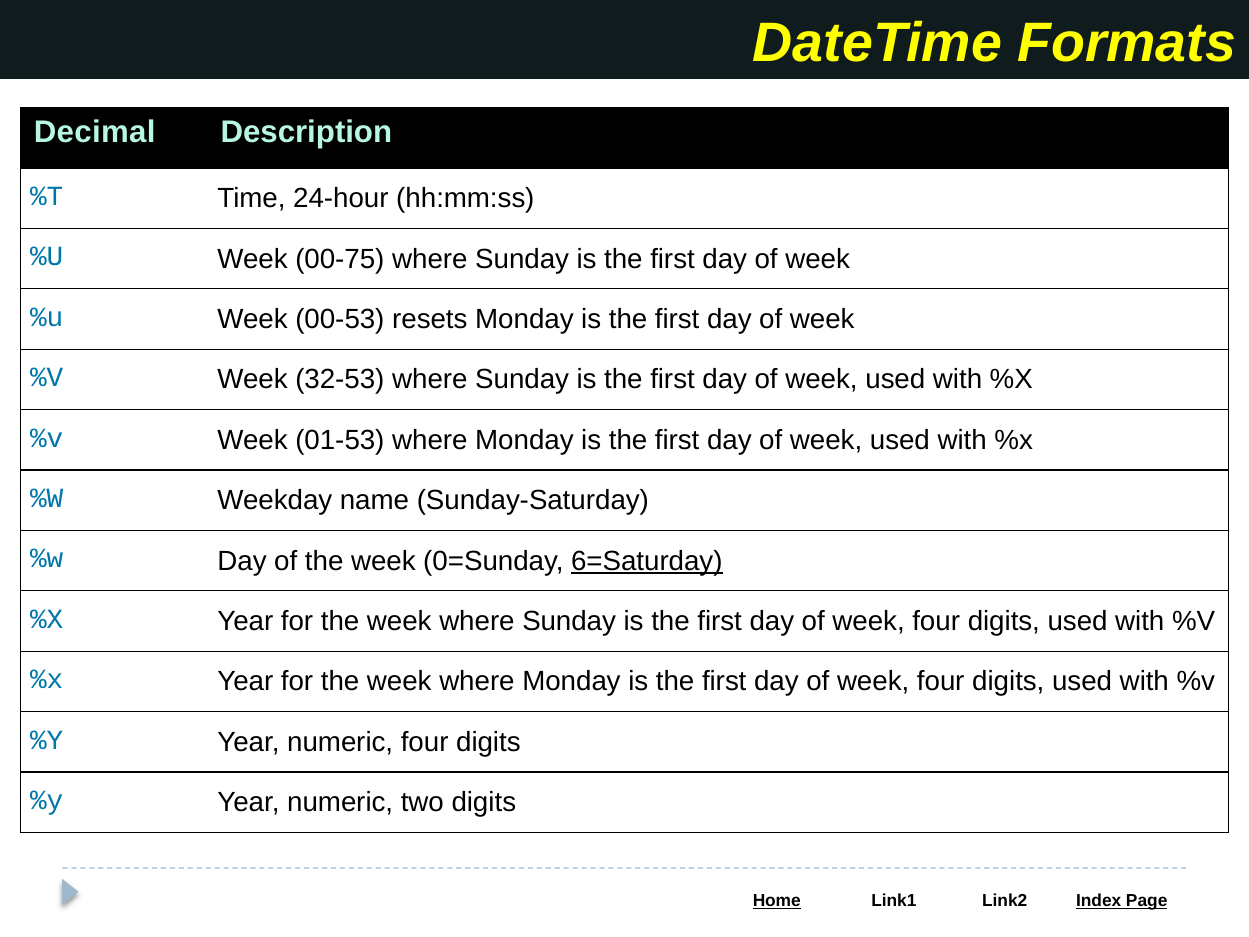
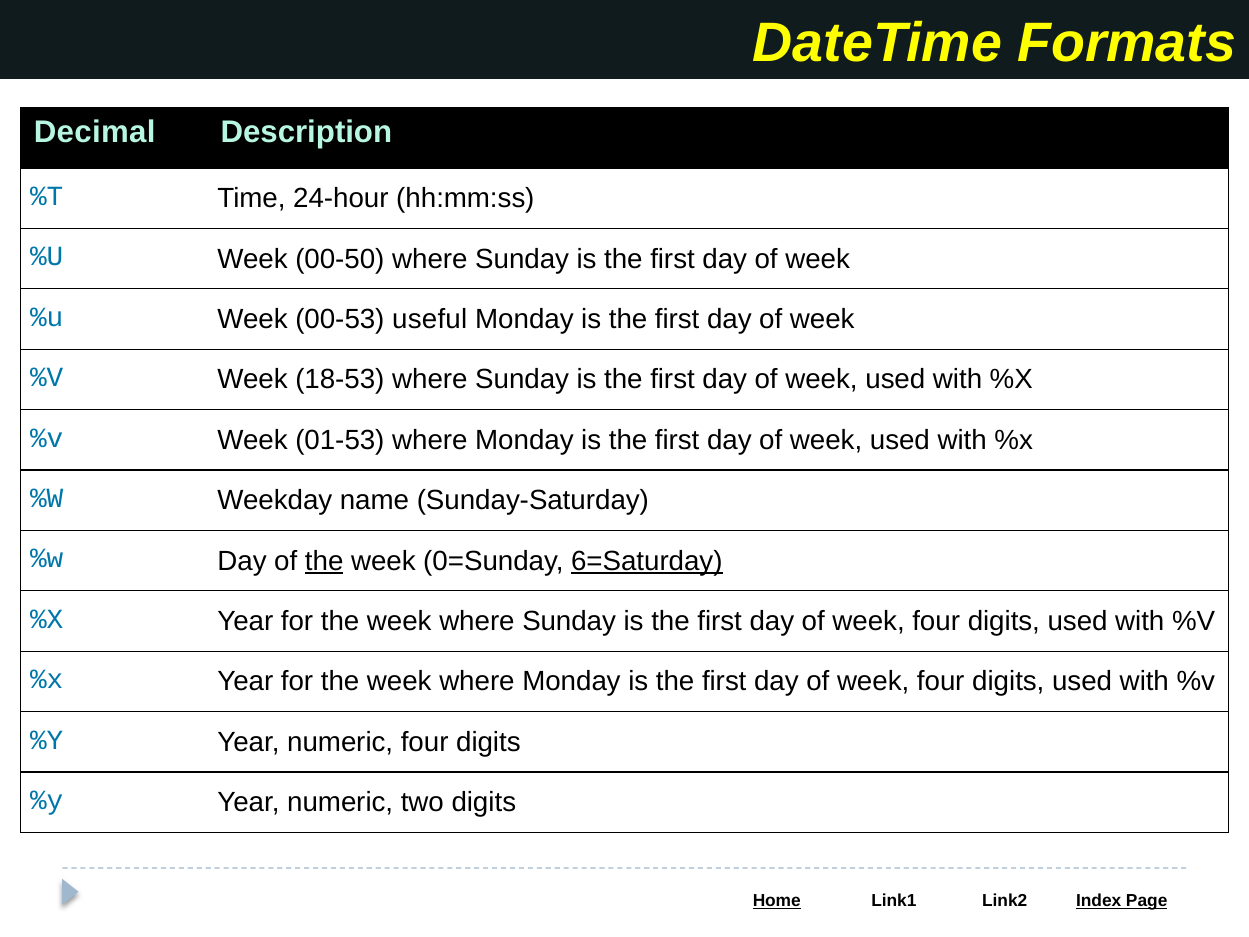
00-75: 00-75 -> 00-50
resets: resets -> useful
32-53: 32-53 -> 18-53
the at (324, 561) underline: none -> present
